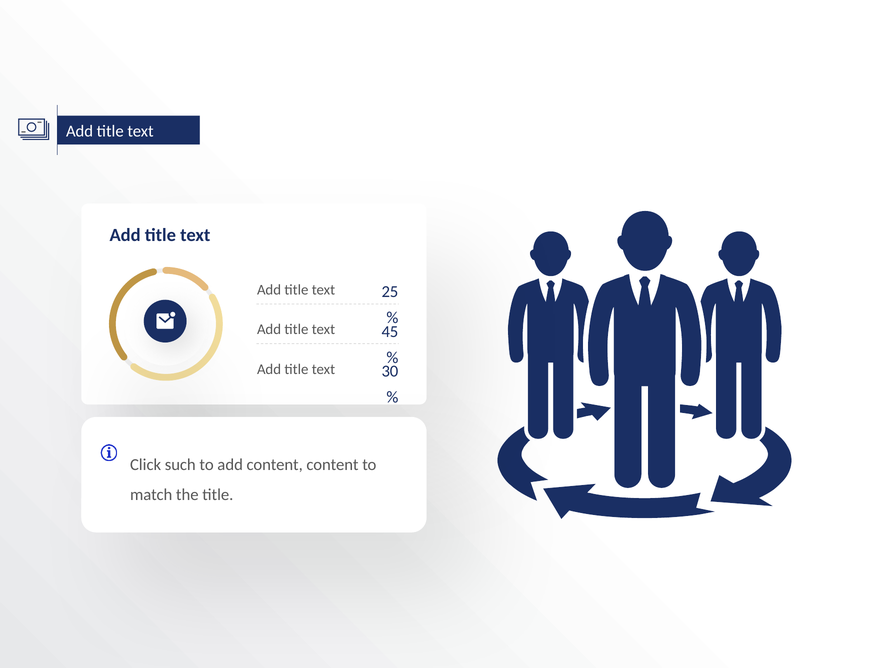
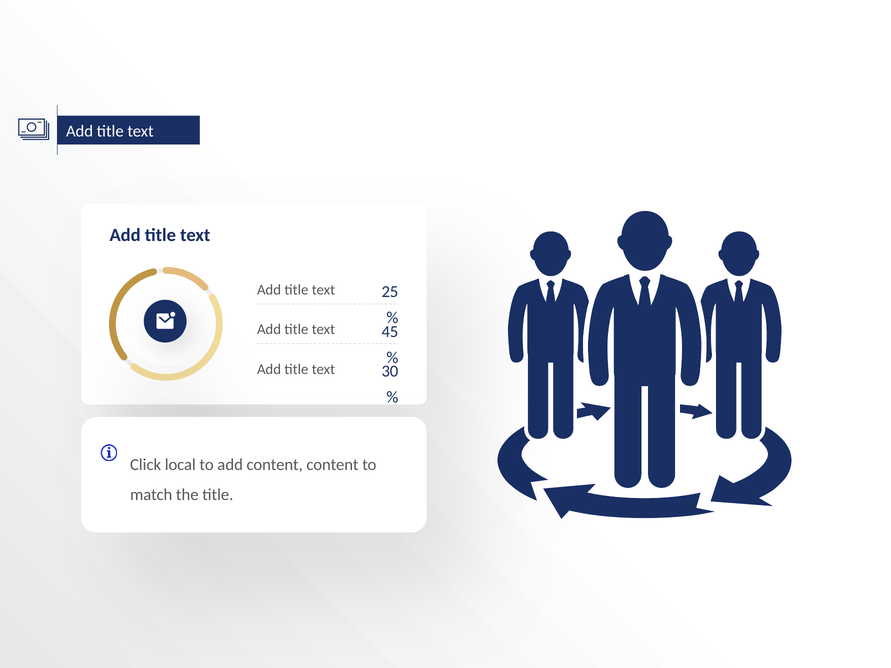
such: such -> local
